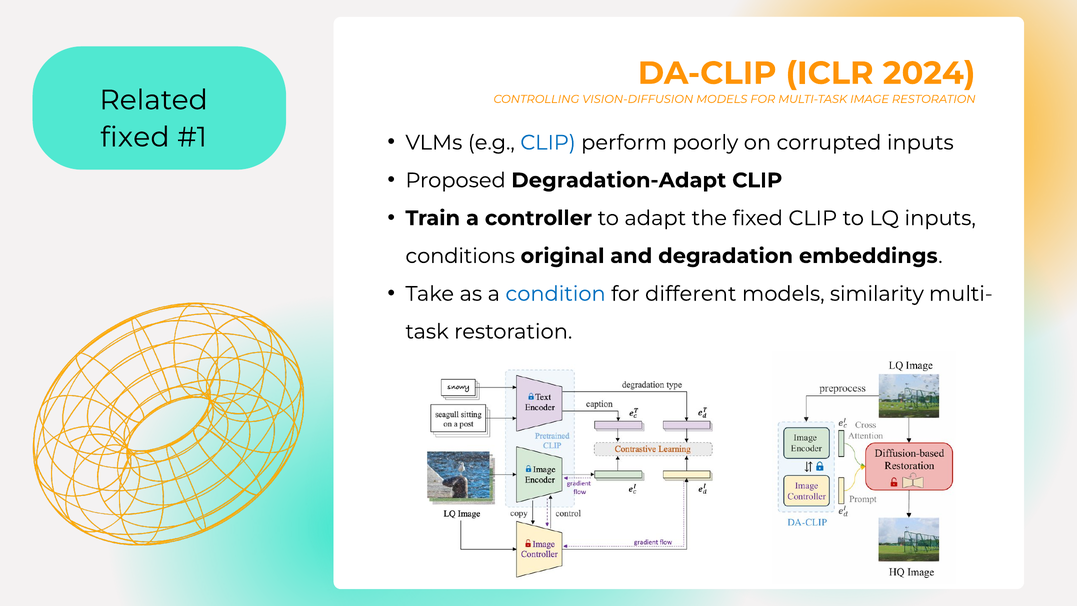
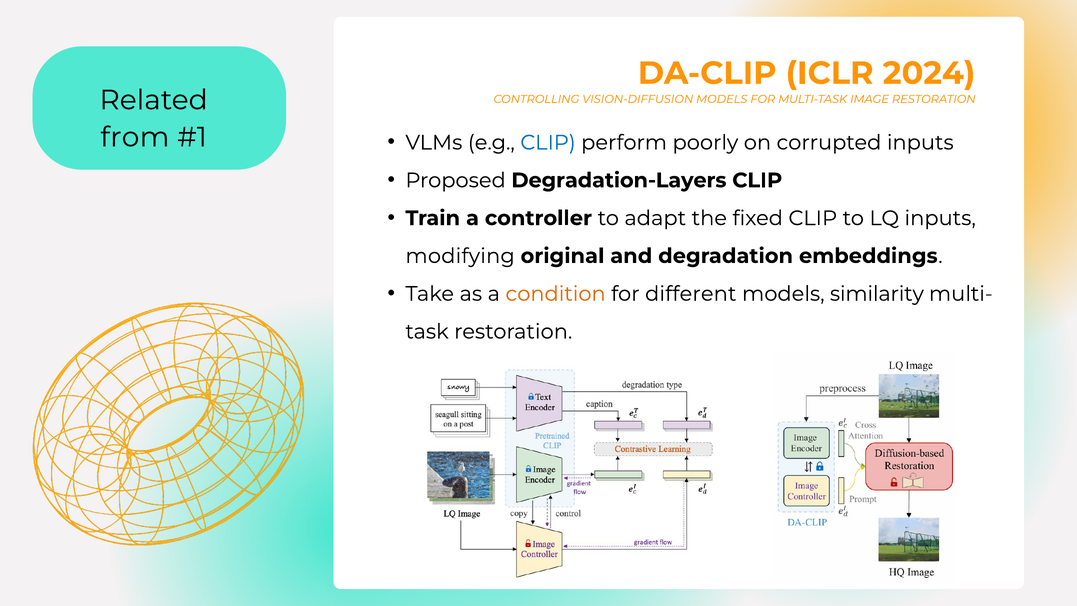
fixed at (135, 137): fixed -> from
Degradation-Adapt: Degradation-Adapt -> Degradation-Layers
conditions: conditions -> modifying
condition colour: blue -> orange
